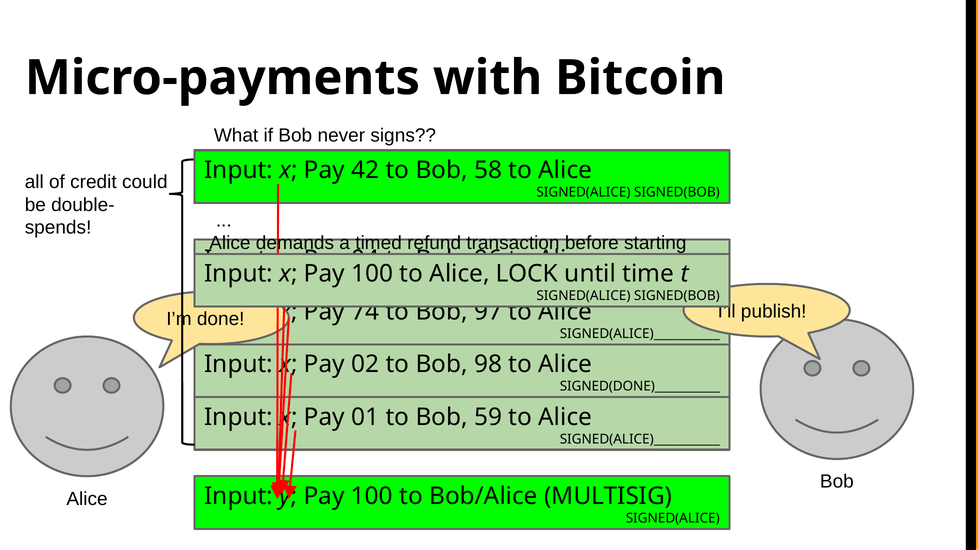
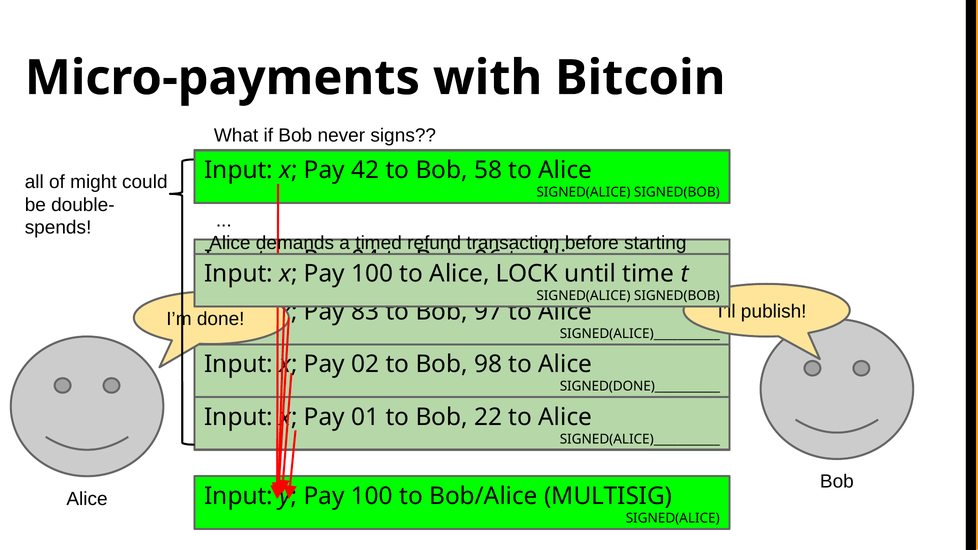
credit: credit -> might
74: 74 -> 83
59: 59 -> 22
